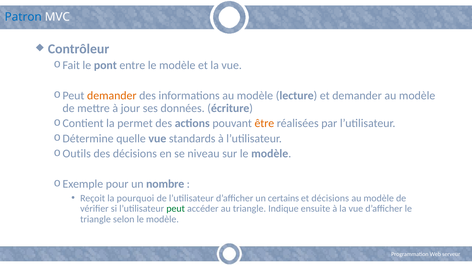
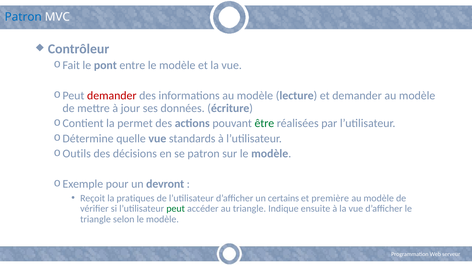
demander at (112, 96) colour: orange -> red
être colour: orange -> green
se niveau: niveau -> patron
nombre: nombre -> devront
pourquoi: pourquoi -> pratiques
et décisions: décisions -> première
